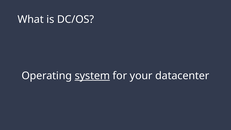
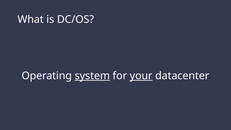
your underline: none -> present
